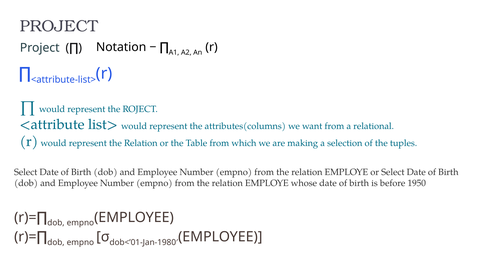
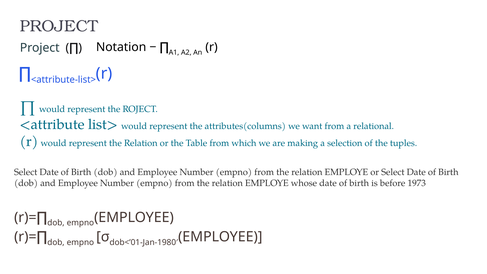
1950: 1950 -> 1973
